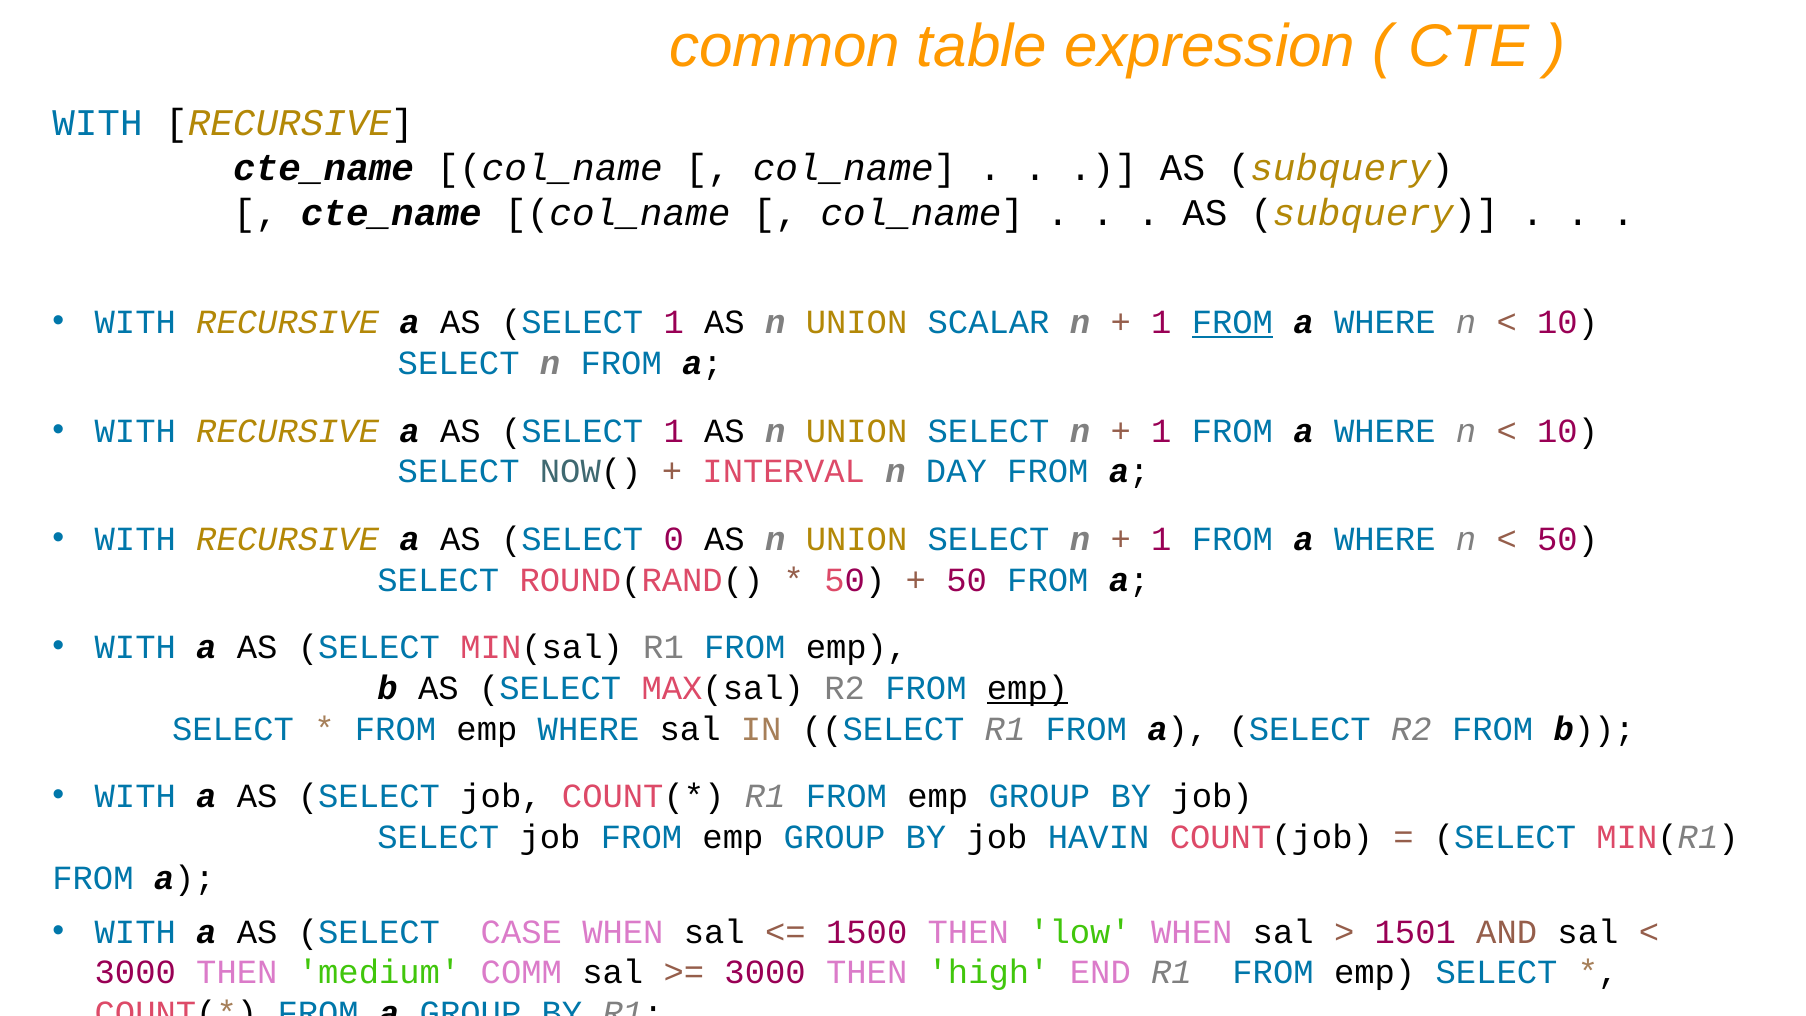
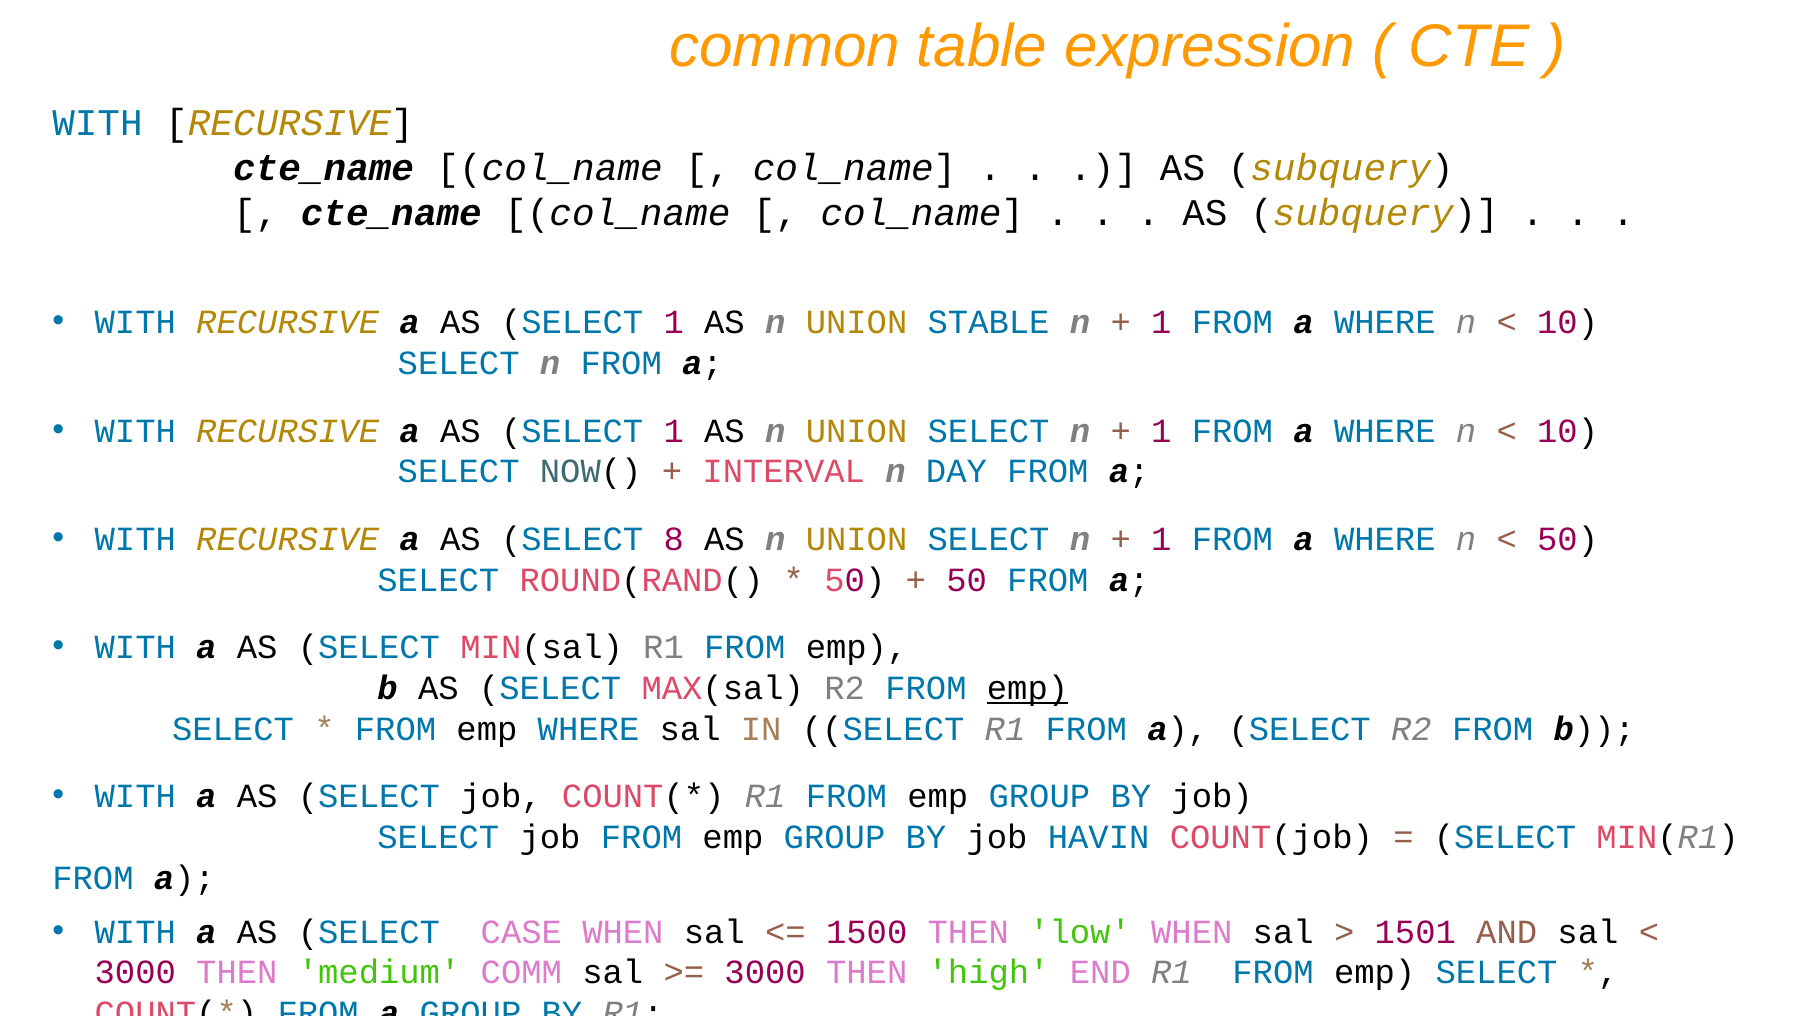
SCALAR: SCALAR -> STABLE
FROM at (1232, 322) underline: present -> none
0: 0 -> 8
